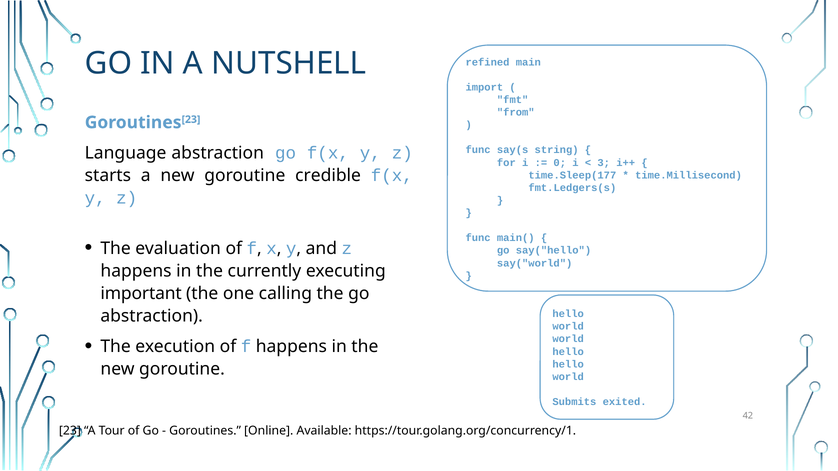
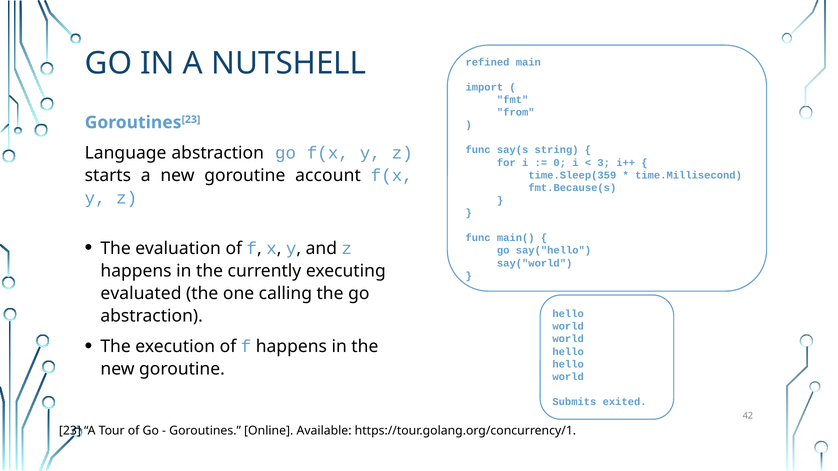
credible: credible -> account
time.Sleep(177: time.Sleep(177 -> time.Sleep(359
fmt.Ledgers(s: fmt.Ledgers(s -> fmt.Because(s
important: important -> evaluated
